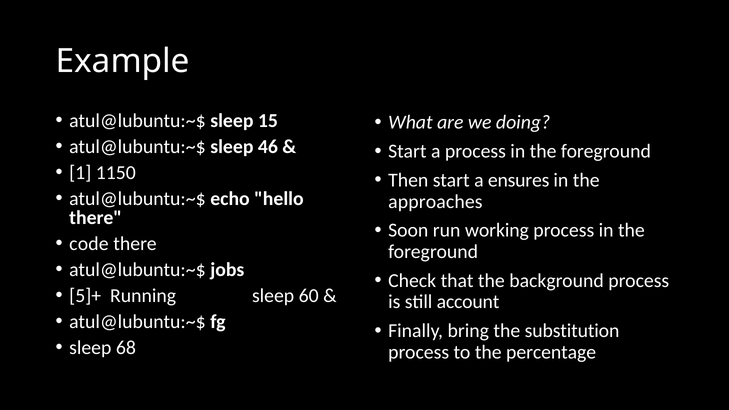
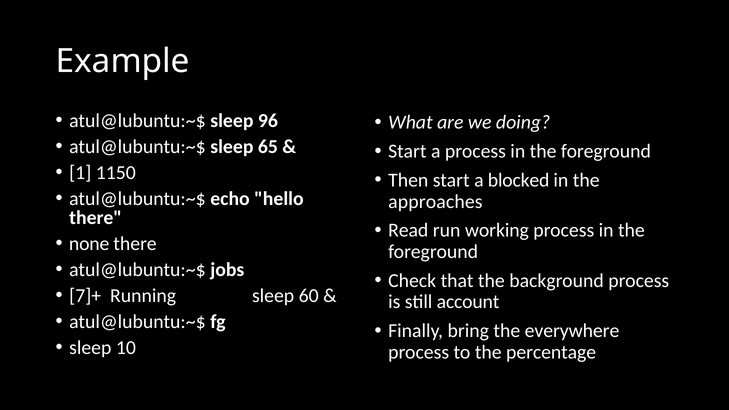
15: 15 -> 96
46: 46 -> 65
ensures: ensures -> blocked
Soon: Soon -> Read
code: code -> none
5]+: 5]+ -> 7]+
substitution: substitution -> everywhere
68: 68 -> 10
